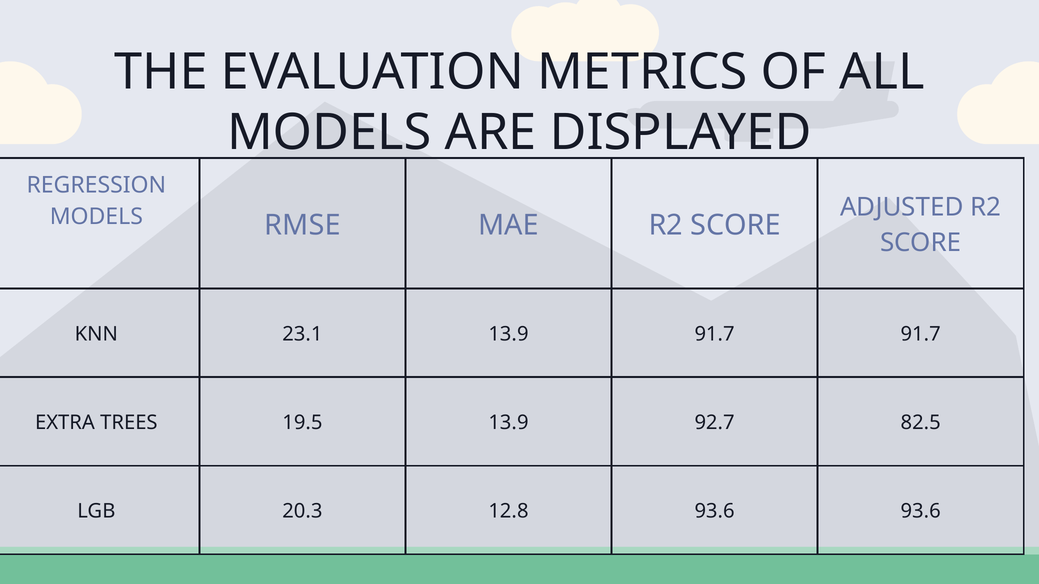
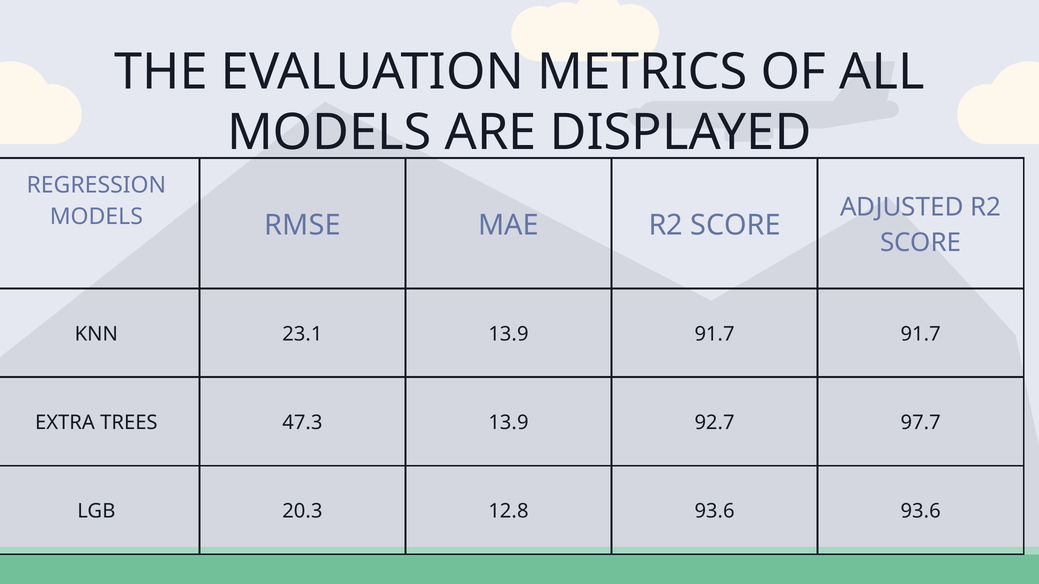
19.5: 19.5 -> 47.3
82.5: 82.5 -> 97.7
